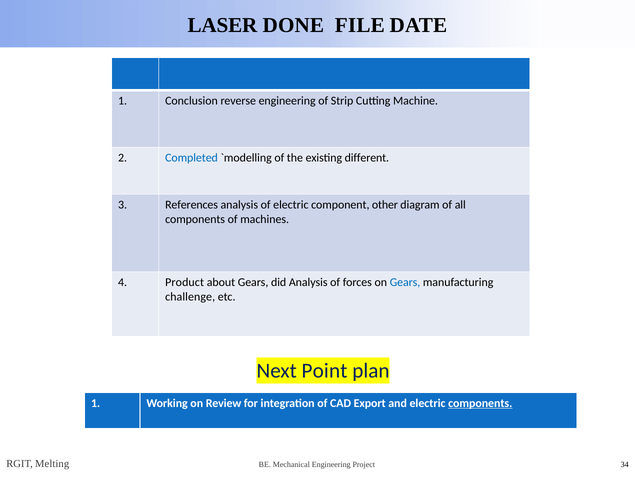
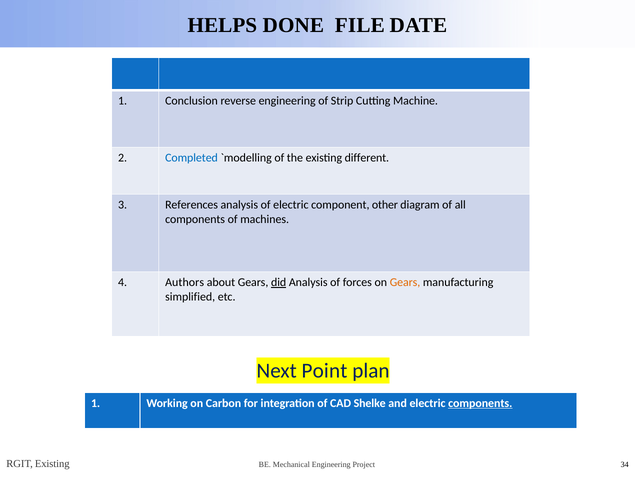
LASER: LASER -> HELPS
Product: Product -> Authors
did underline: none -> present
Gears at (405, 282) colour: blue -> orange
challenge: challenge -> simplified
Review: Review -> Carbon
Export: Export -> Shelke
RGIT Melting: Melting -> Existing
